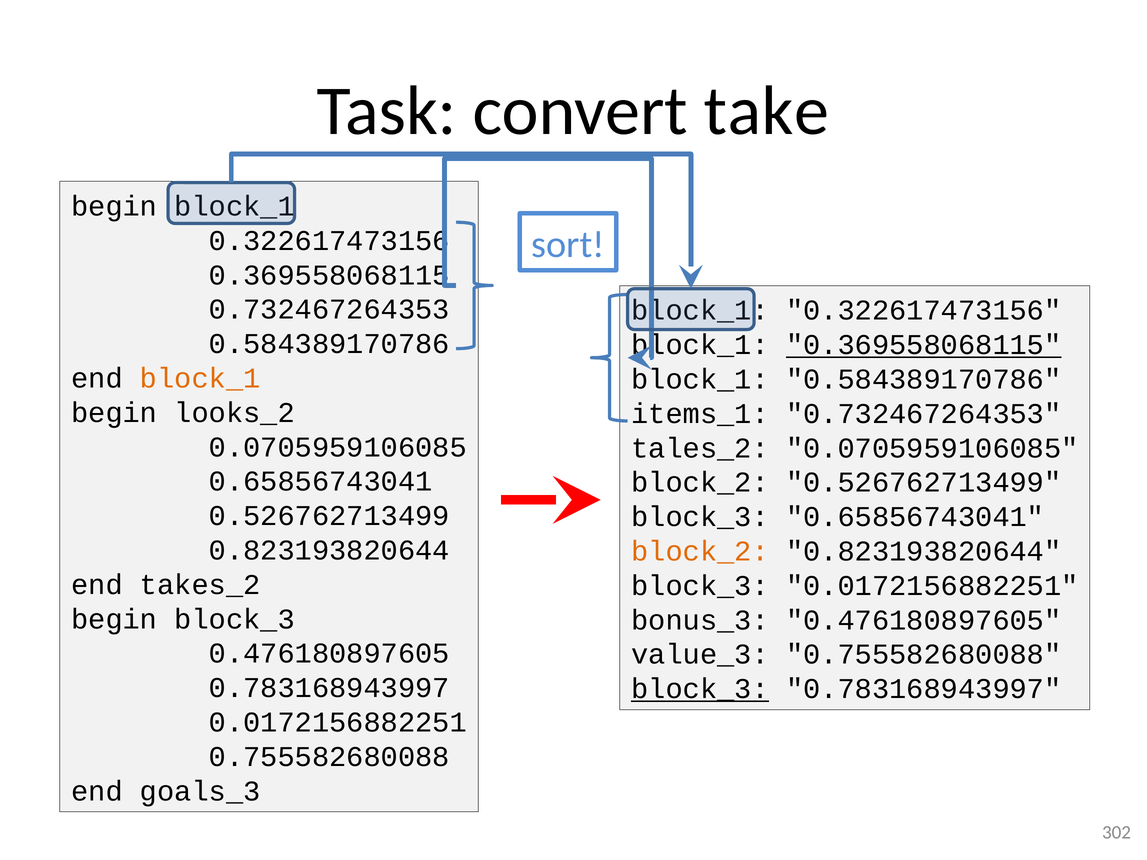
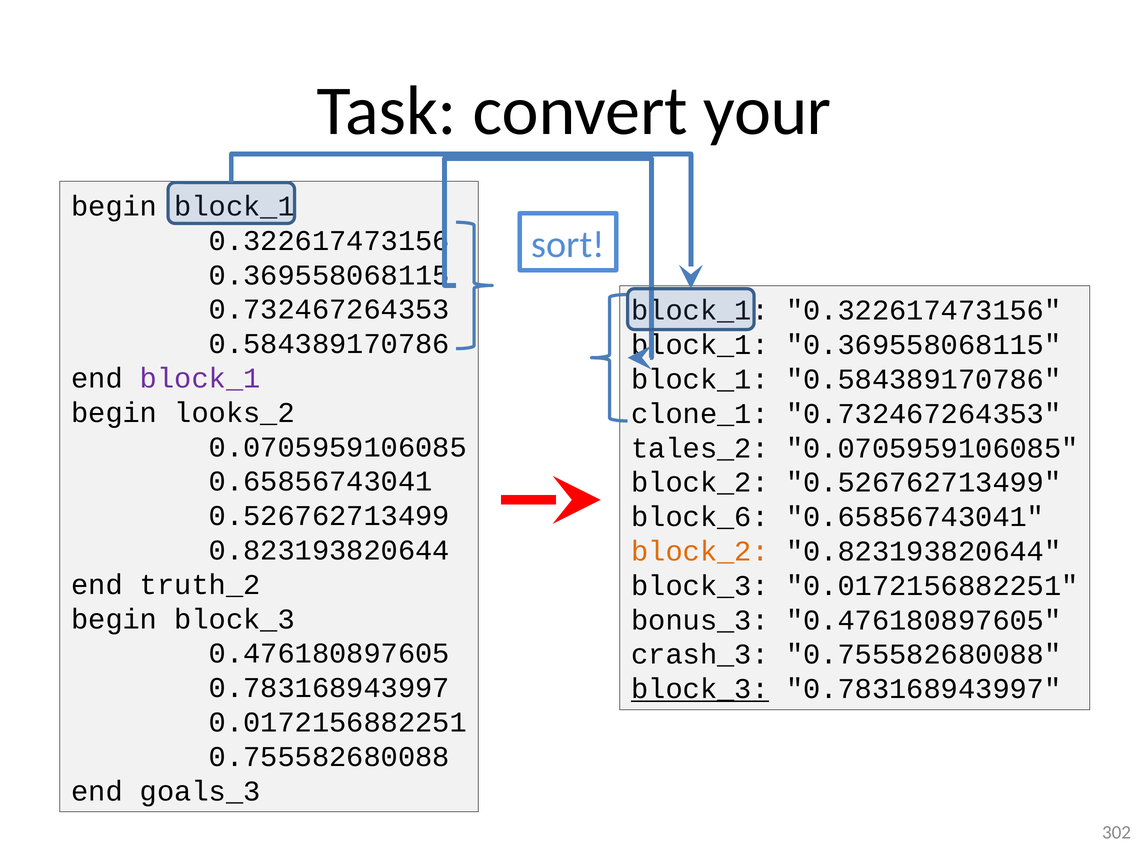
take: take -> your
0.369558068115 at (924, 345) underline: present -> none
block_1 at (200, 378) colour: orange -> purple
items_1: items_1 -> clone_1
block_3 at (700, 517): block_3 -> block_6
takes_2: takes_2 -> truth_2
value_3: value_3 -> crash_3
